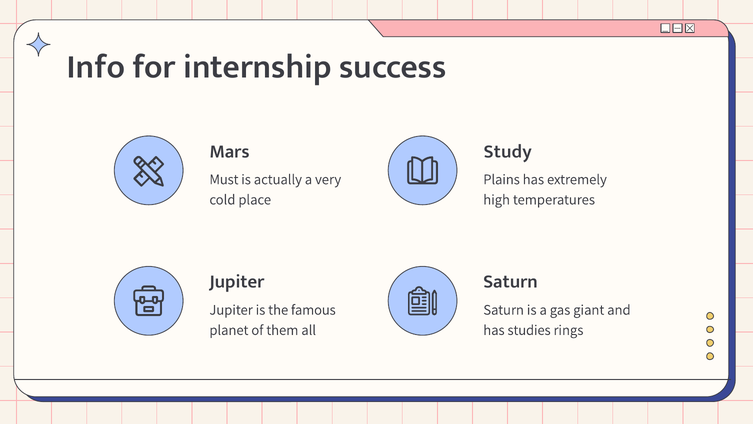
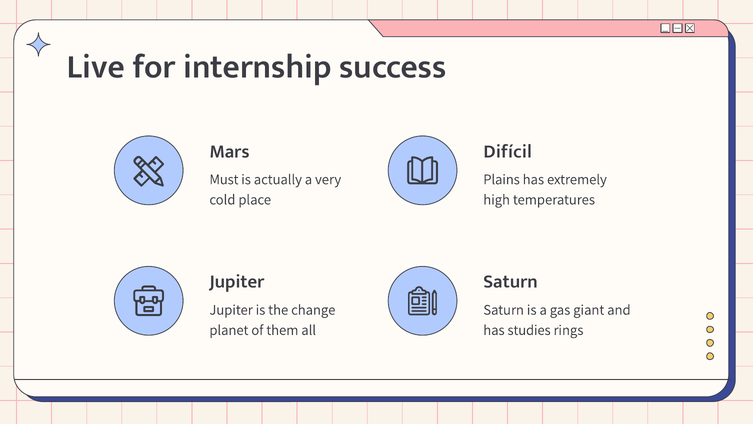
Info: Info -> Live
Study: Study -> Difícil
famous: famous -> change
